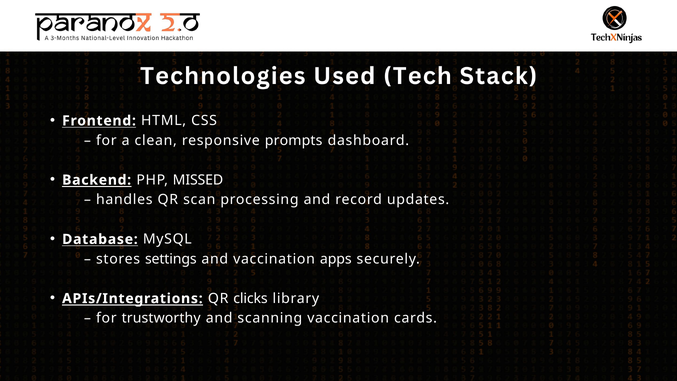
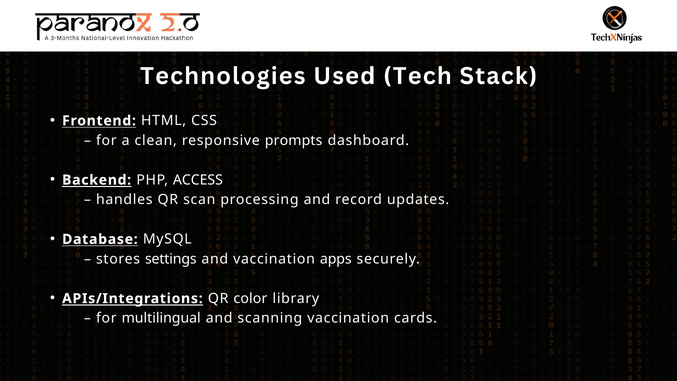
MISSED: MISSED -> ACCESS
clicks: clicks -> color
trustworthy: trustworthy -> multilingual
